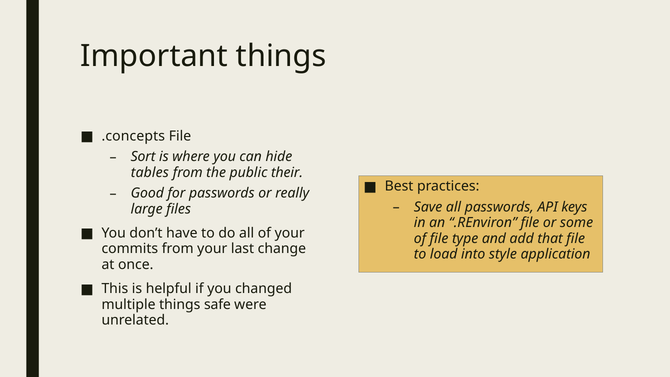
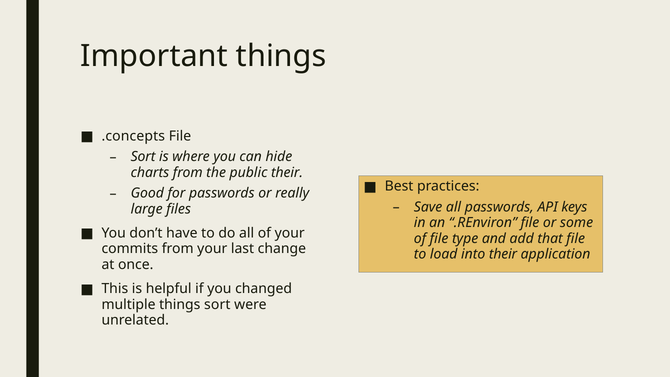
tables: tables -> charts
into style: style -> their
things safe: safe -> sort
